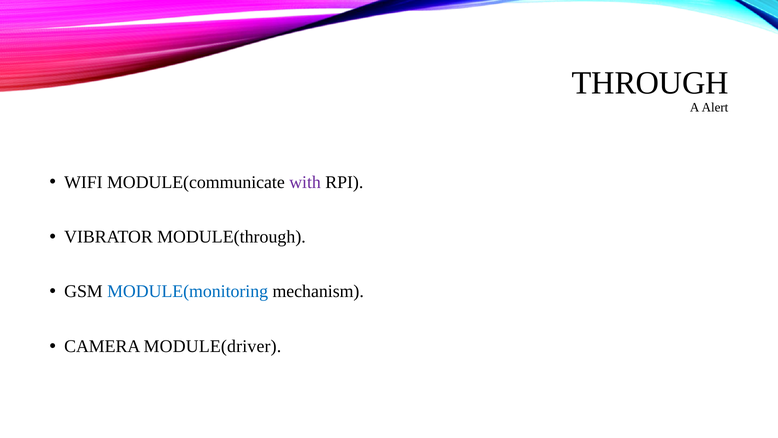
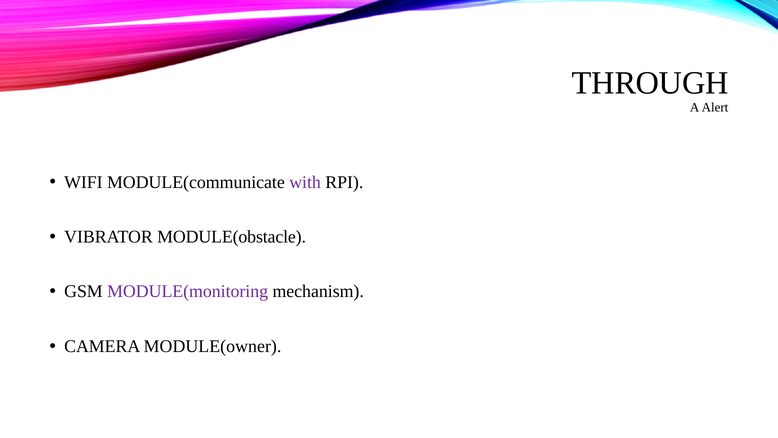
MODULE(through: MODULE(through -> MODULE(obstacle
MODULE(monitoring colour: blue -> purple
MODULE(driver: MODULE(driver -> MODULE(owner
